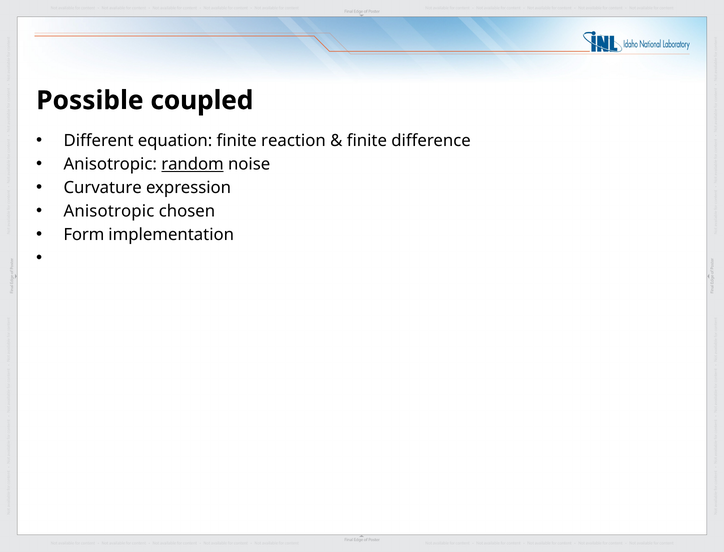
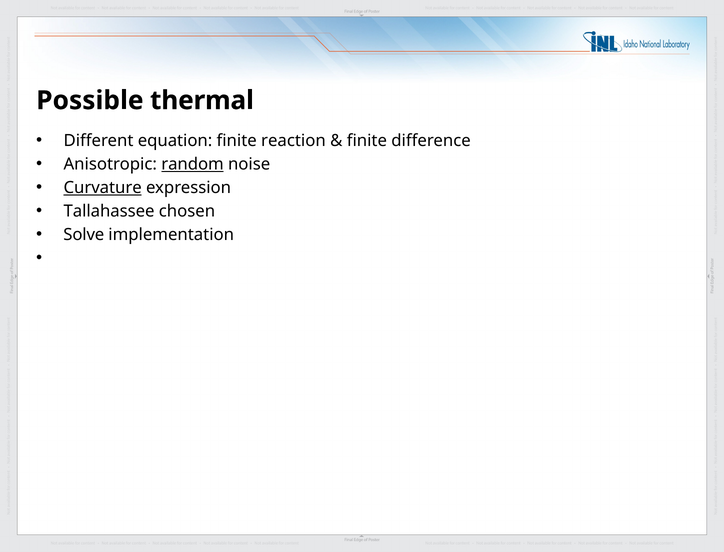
coupled: coupled -> thermal
Curvature underline: none -> present
Anisotropic at (109, 211): Anisotropic -> Tallahassee
Form: Form -> Solve
